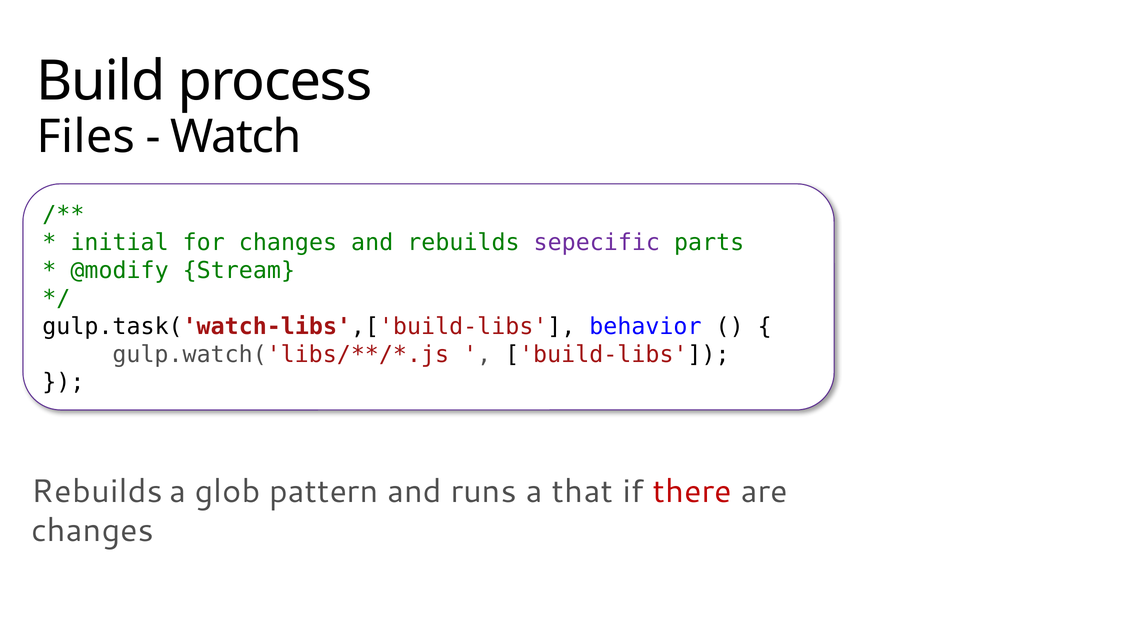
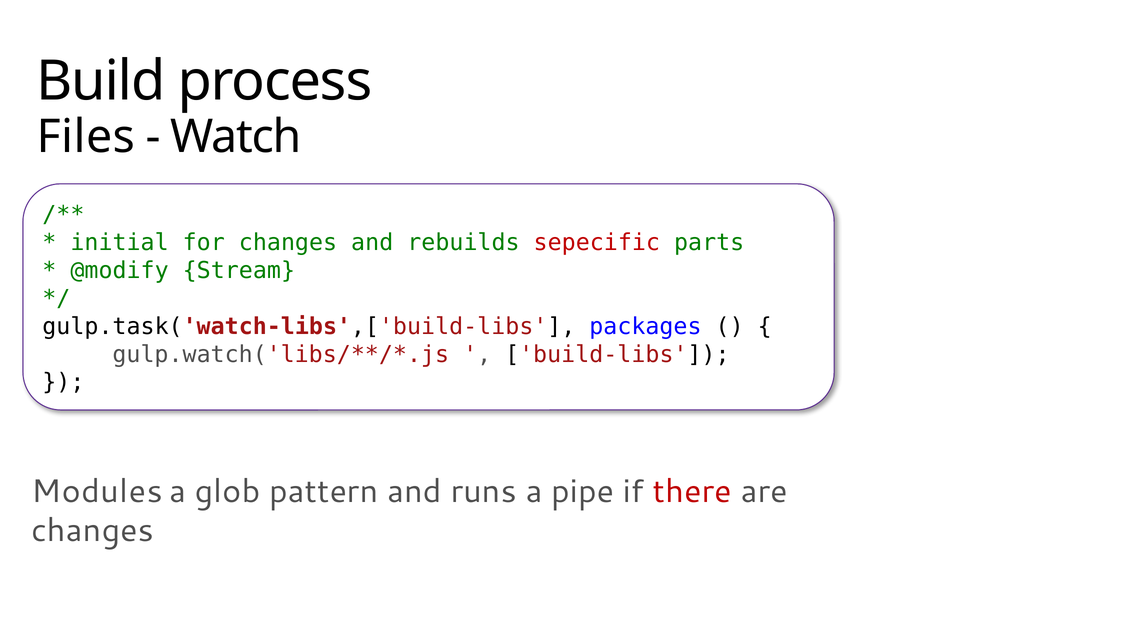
sepecific colour: purple -> red
behavior: behavior -> packages
Rebuilds at (97, 491): Rebuilds -> Modules
that: that -> pipe
